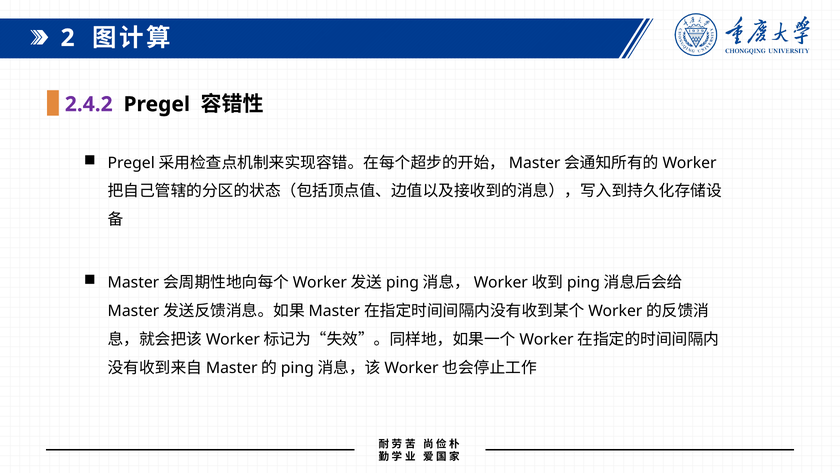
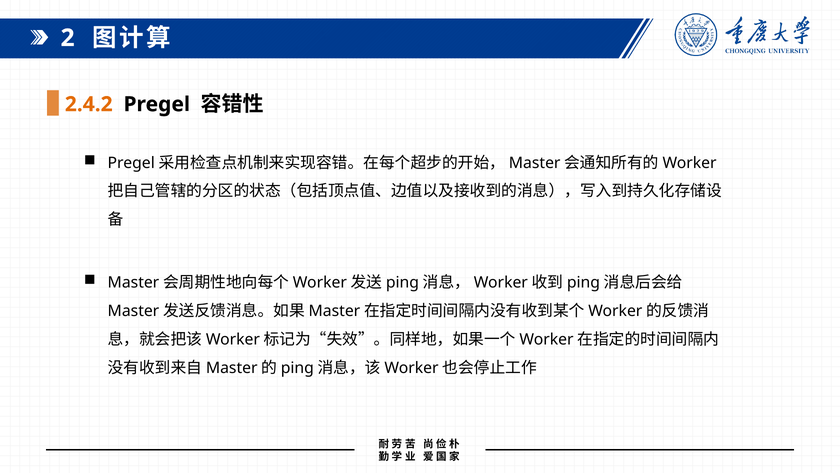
2.4.2 colour: purple -> orange
